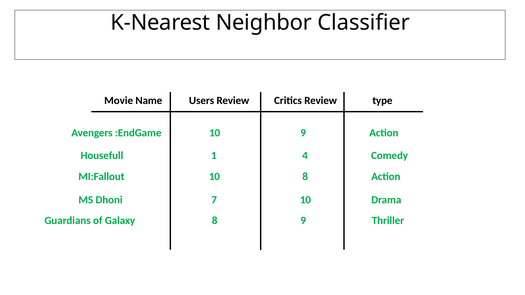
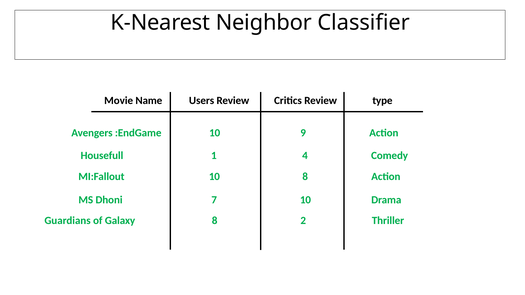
8 9: 9 -> 2
